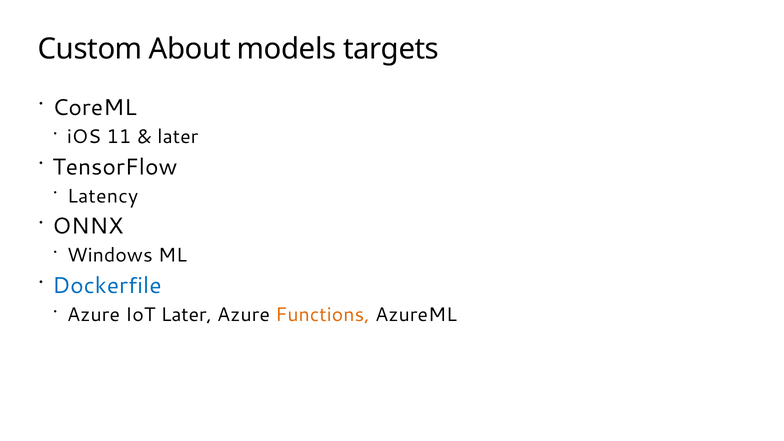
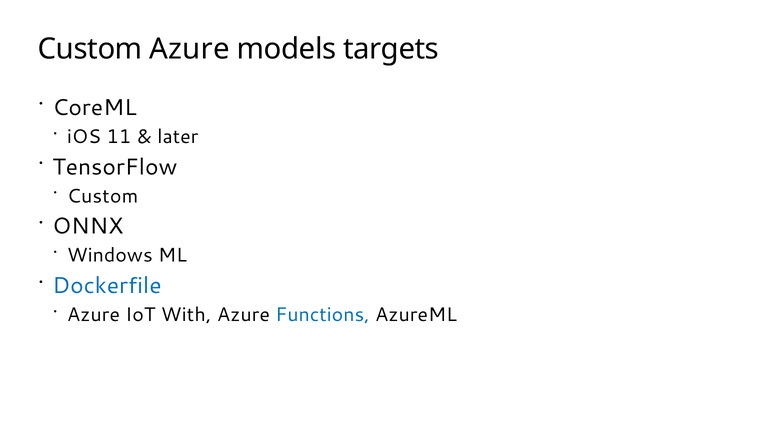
Custom About: About -> Azure
Latency at (103, 196): Latency -> Custom
IoT Later: Later -> With
Functions colour: orange -> blue
